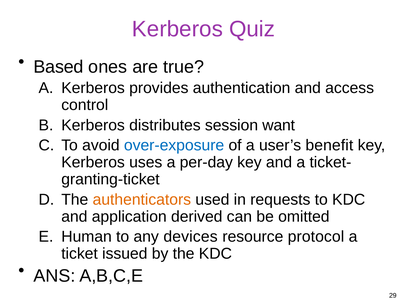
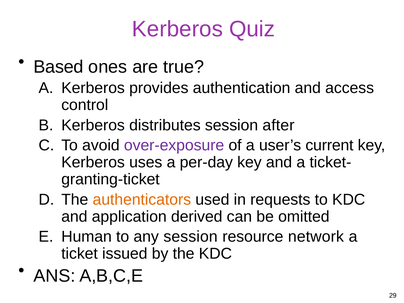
want: want -> after
over-exposure colour: blue -> purple
benefit: benefit -> current
any devices: devices -> session
protocol: protocol -> network
